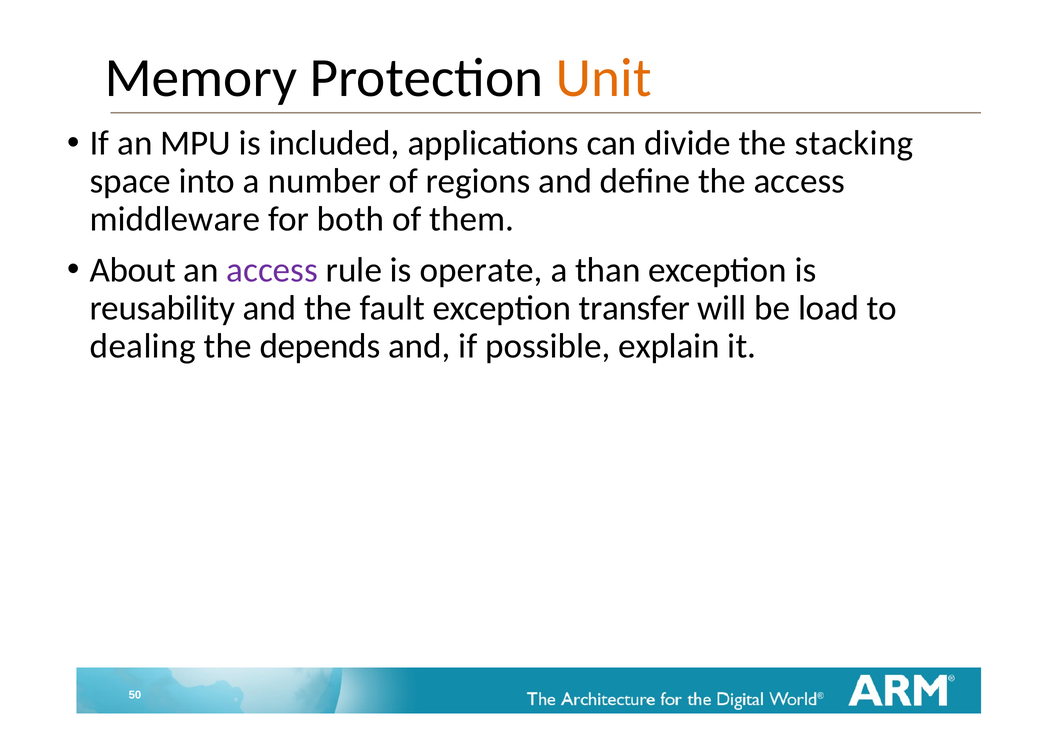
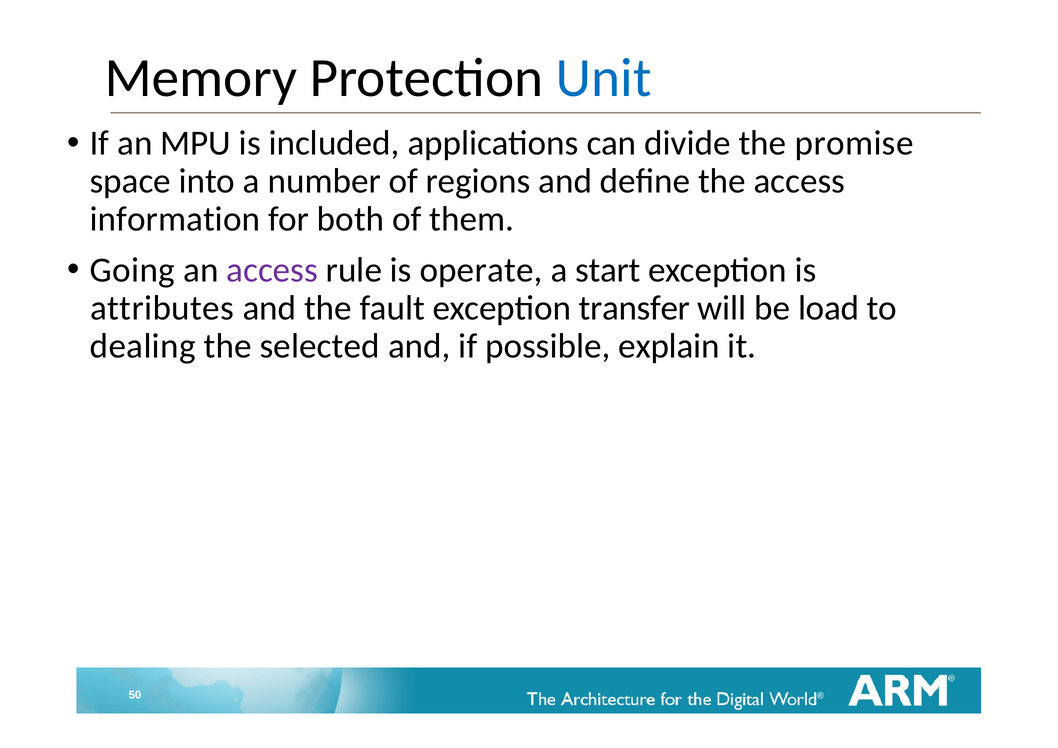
Unit colour: orange -> blue
stacking: stacking -> promise
middleware: middleware -> information
About: About -> Going
than: than -> start
reusability: reusability -> attributes
depends: depends -> selected
